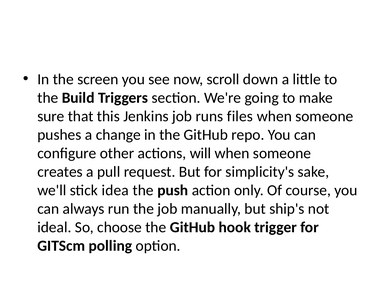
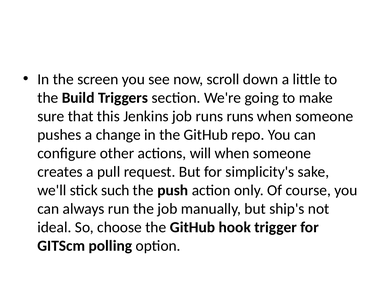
runs files: files -> runs
idea: idea -> such
